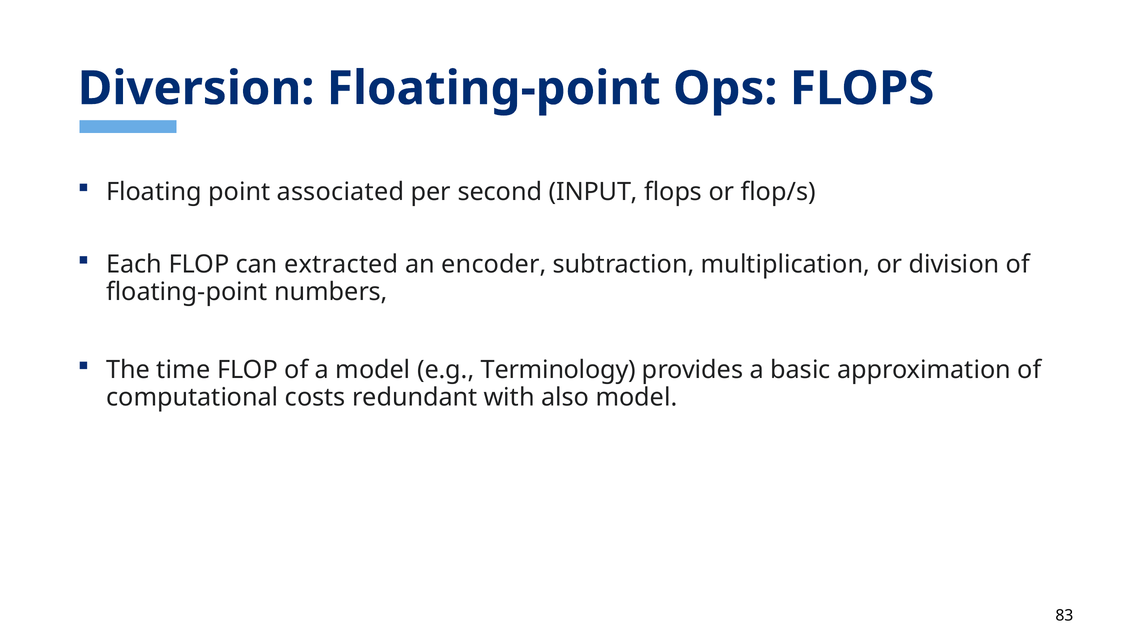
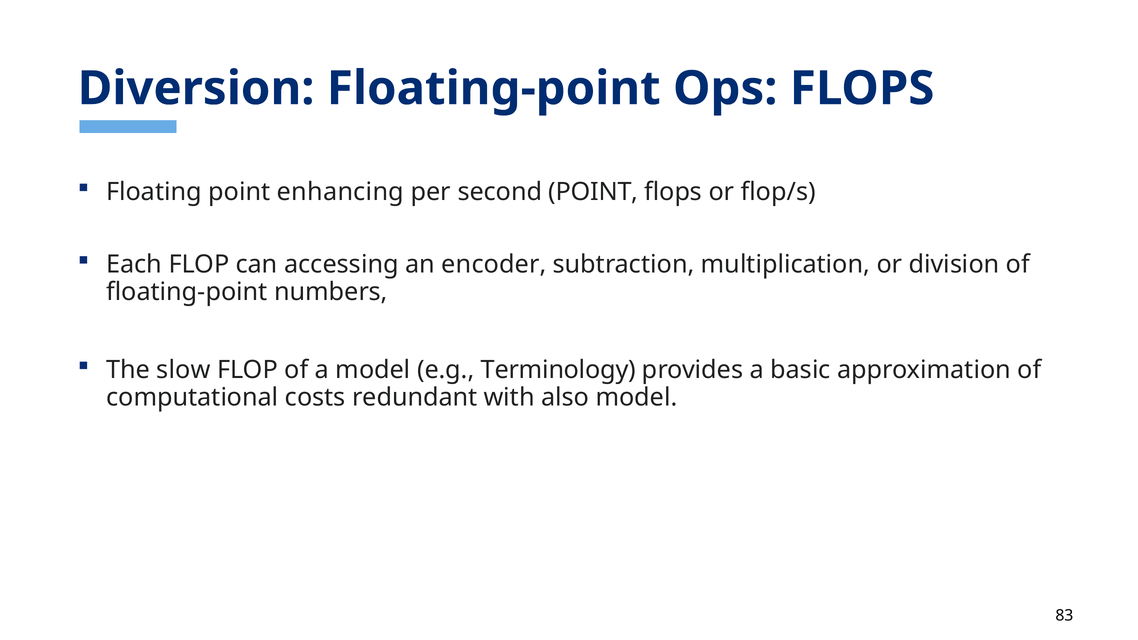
associated: associated -> enhancing
second INPUT: INPUT -> POINT
extracted: extracted -> accessing
time: time -> slow
